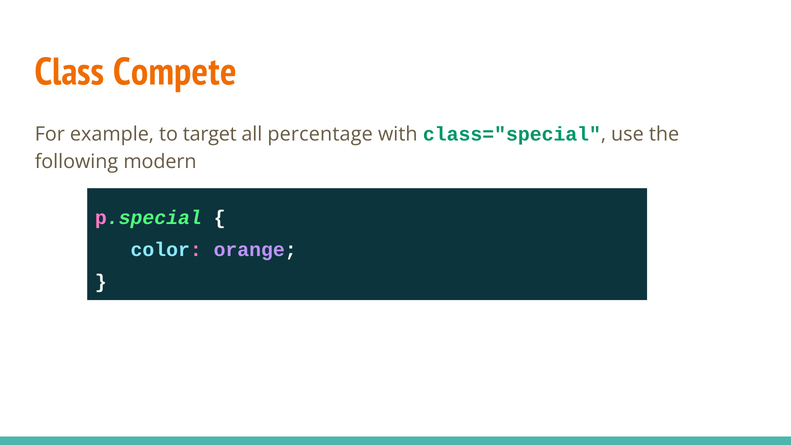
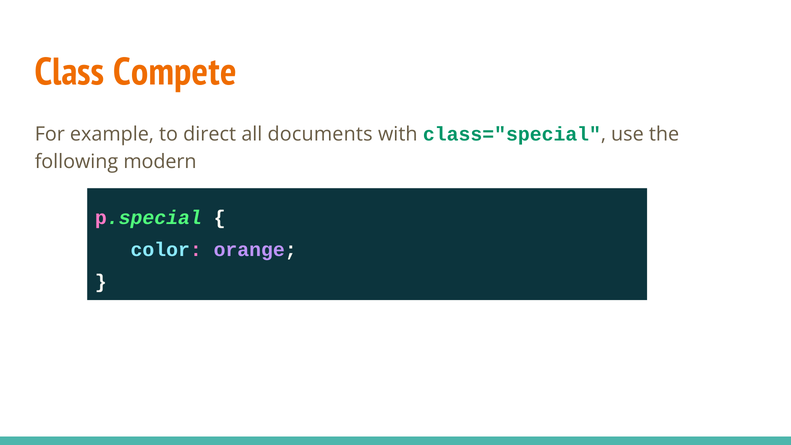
target: target -> direct
percentage: percentage -> documents
